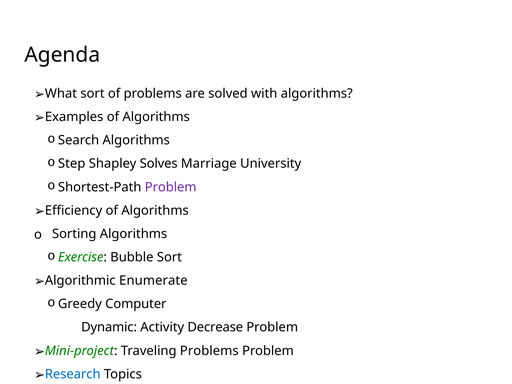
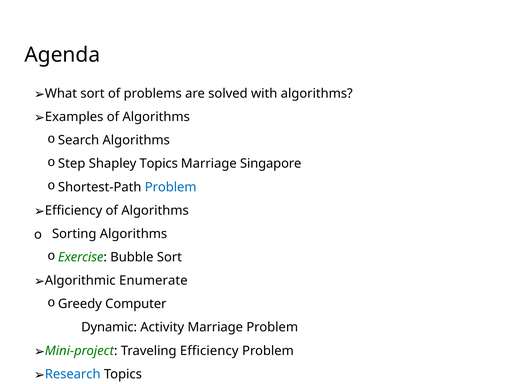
Shapley Solves: Solves -> Topics
University: University -> Singapore
Problem at (171, 187) colour: purple -> blue
Activity Decrease: Decrease -> Marriage
Traveling Problems: Problems -> Efficiency
